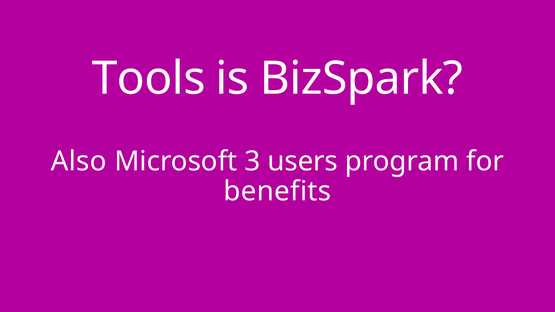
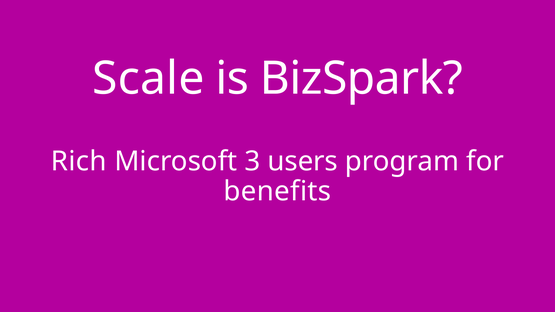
Tools: Tools -> Scale
Also: Also -> Rich
